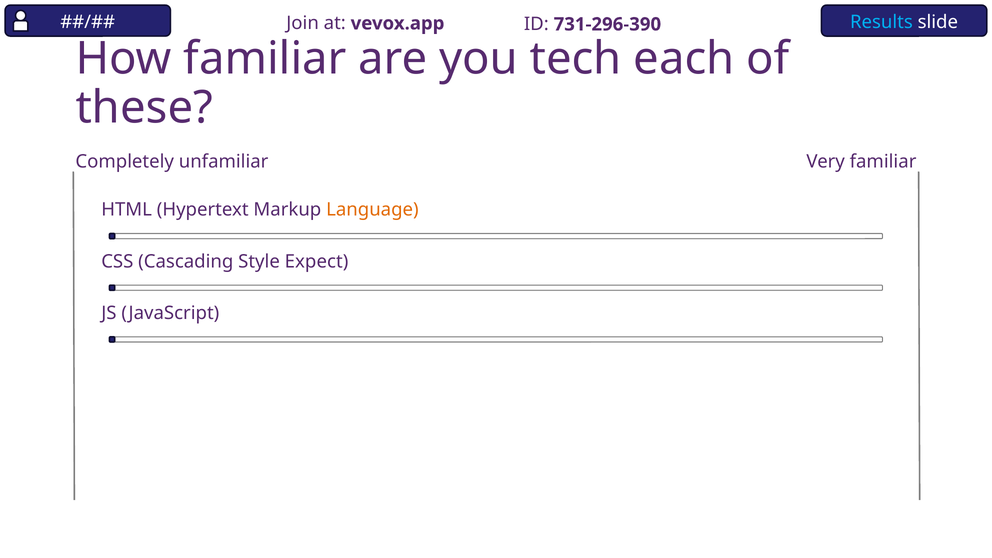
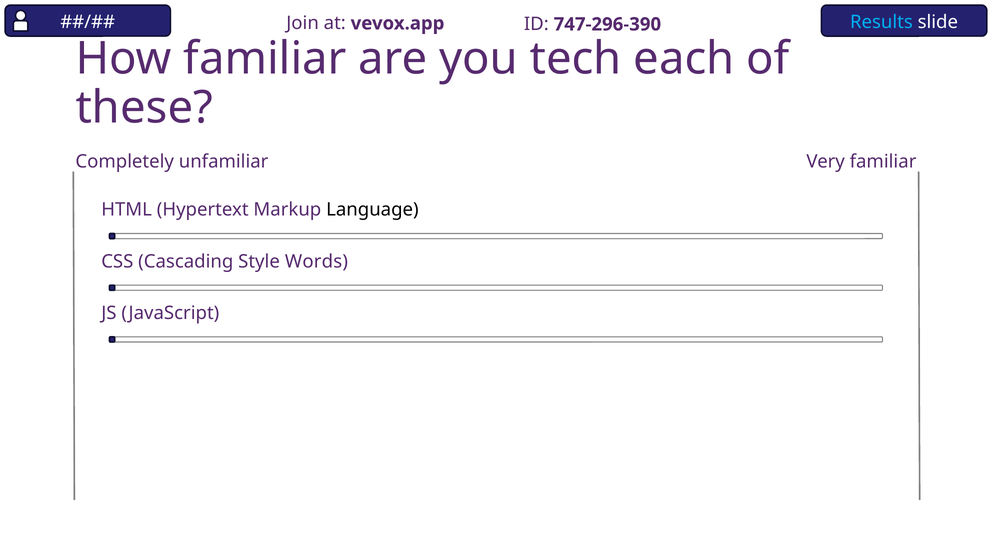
731-296-390: 731-296-390 -> 747-296-390
Language colour: orange -> black
Expect: Expect -> Words
